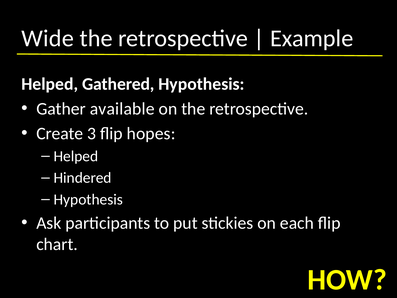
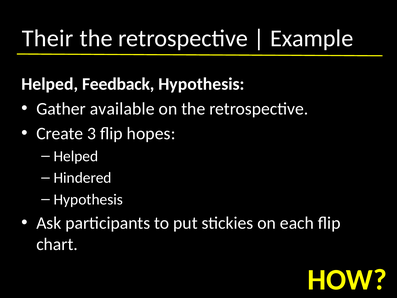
Wide: Wide -> Their
Gathered: Gathered -> Feedback
